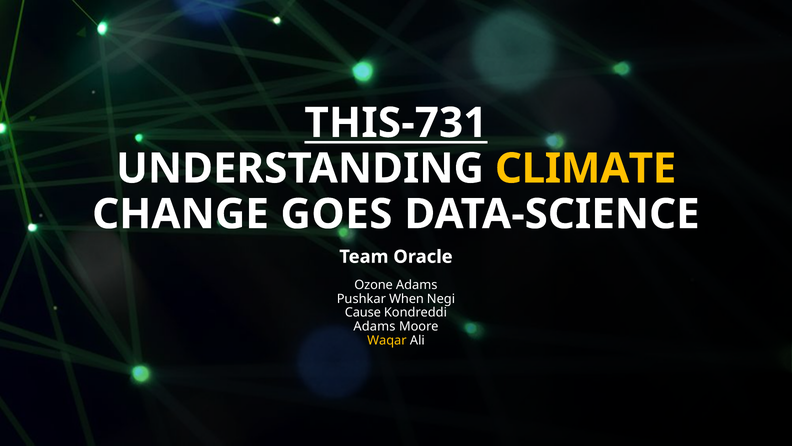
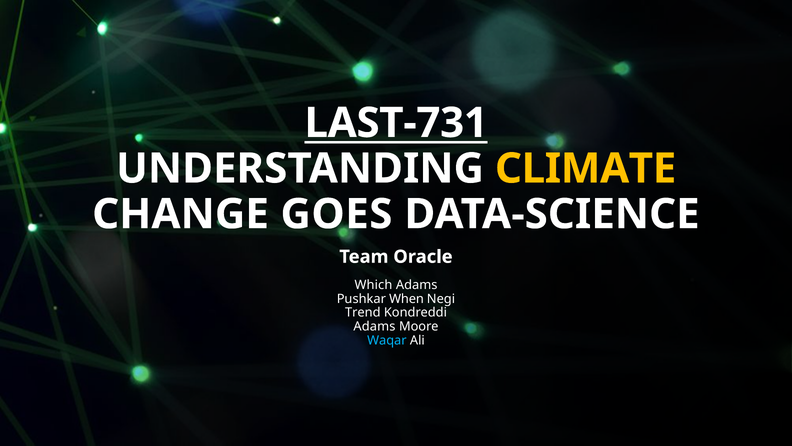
THIS-731: THIS-731 -> LAST-731
Ozone: Ozone -> Which
Cause: Cause -> Trend
Waqar colour: yellow -> light blue
